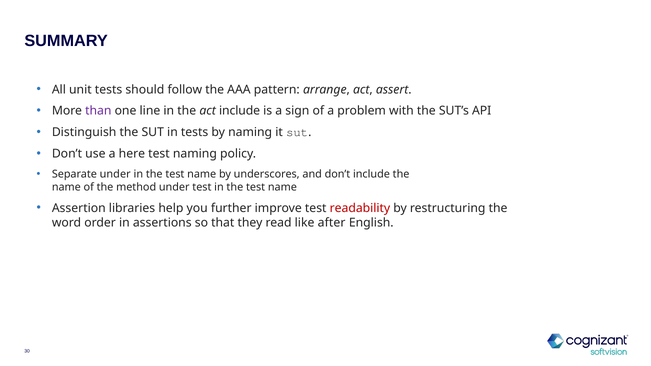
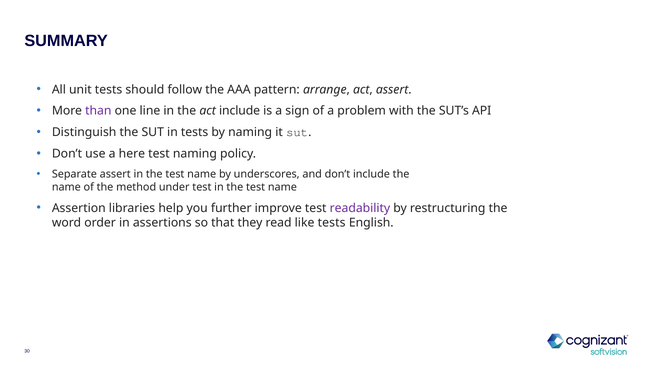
Separate under: under -> assert
readability colour: red -> purple
like after: after -> tests
